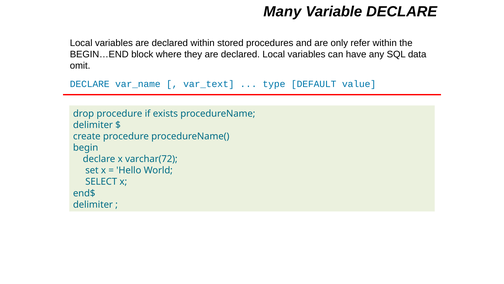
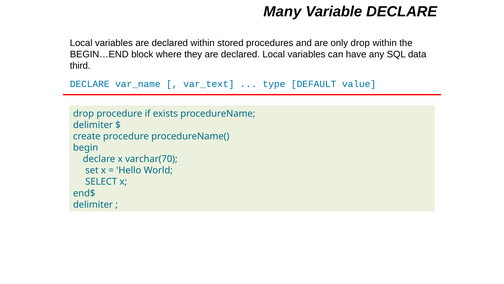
only refer: refer -> drop
omit: omit -> third
varchar(72: varchar(72 -> varchar(70
